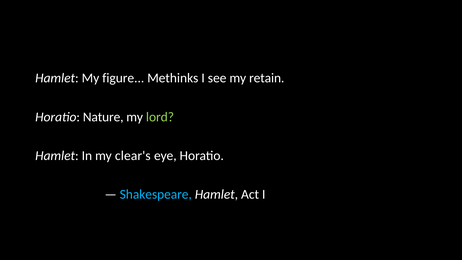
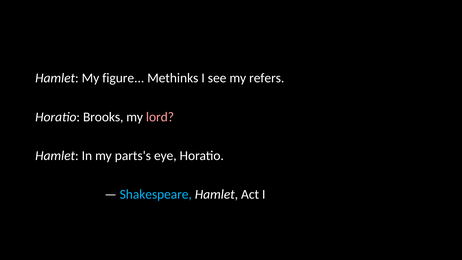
retain: retain -> refers
Nature: Nature -> Brooks
lord colour: light green -> pink
clear's: clear's -> parts's
